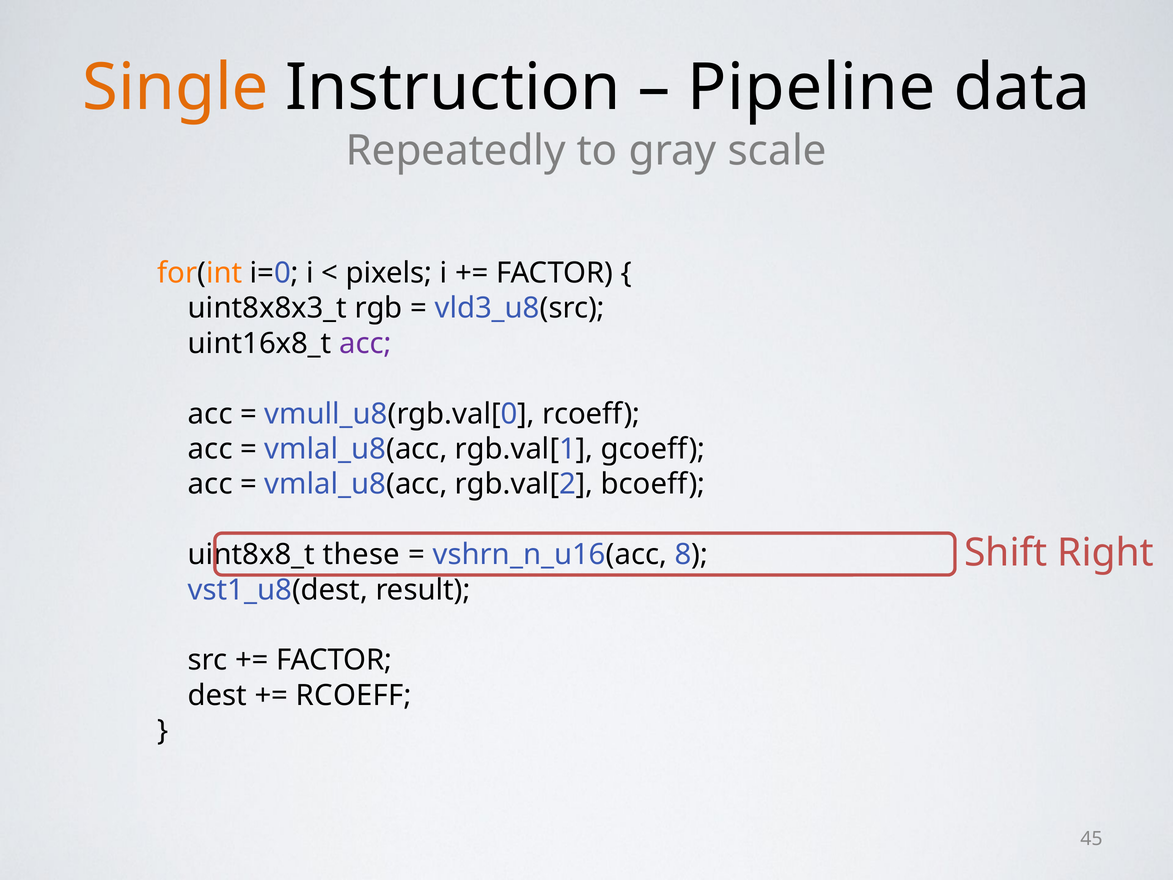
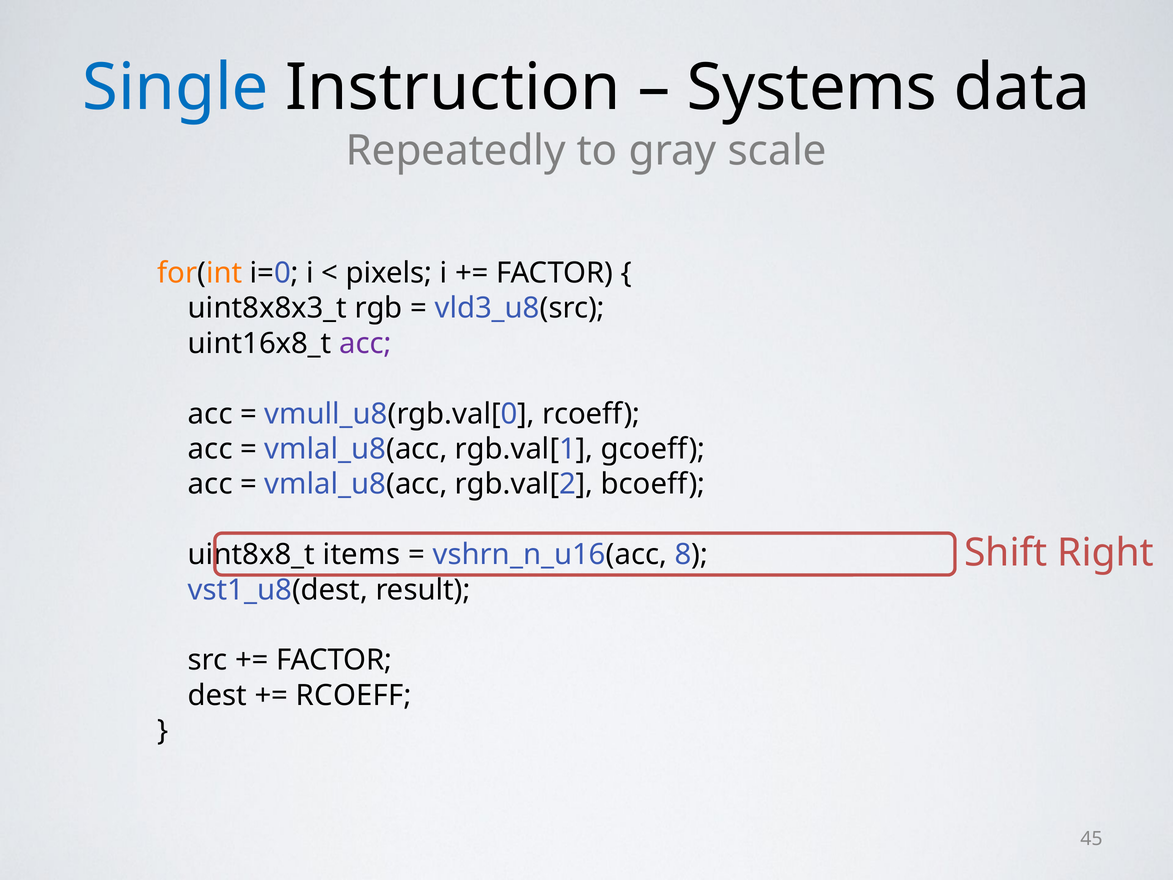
Single colour: orange -> blue
Pipeline: Pipeline -> Systems
these: these -> items
